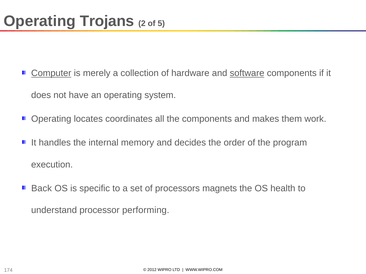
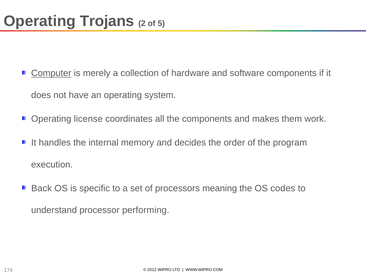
software underline: present -> none
locates: locates -> license
magnets: magnets -> meaning
health: health -> codes
